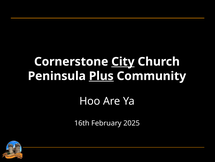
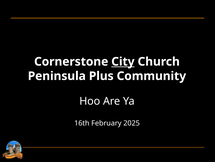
Plus underline: present -> none
